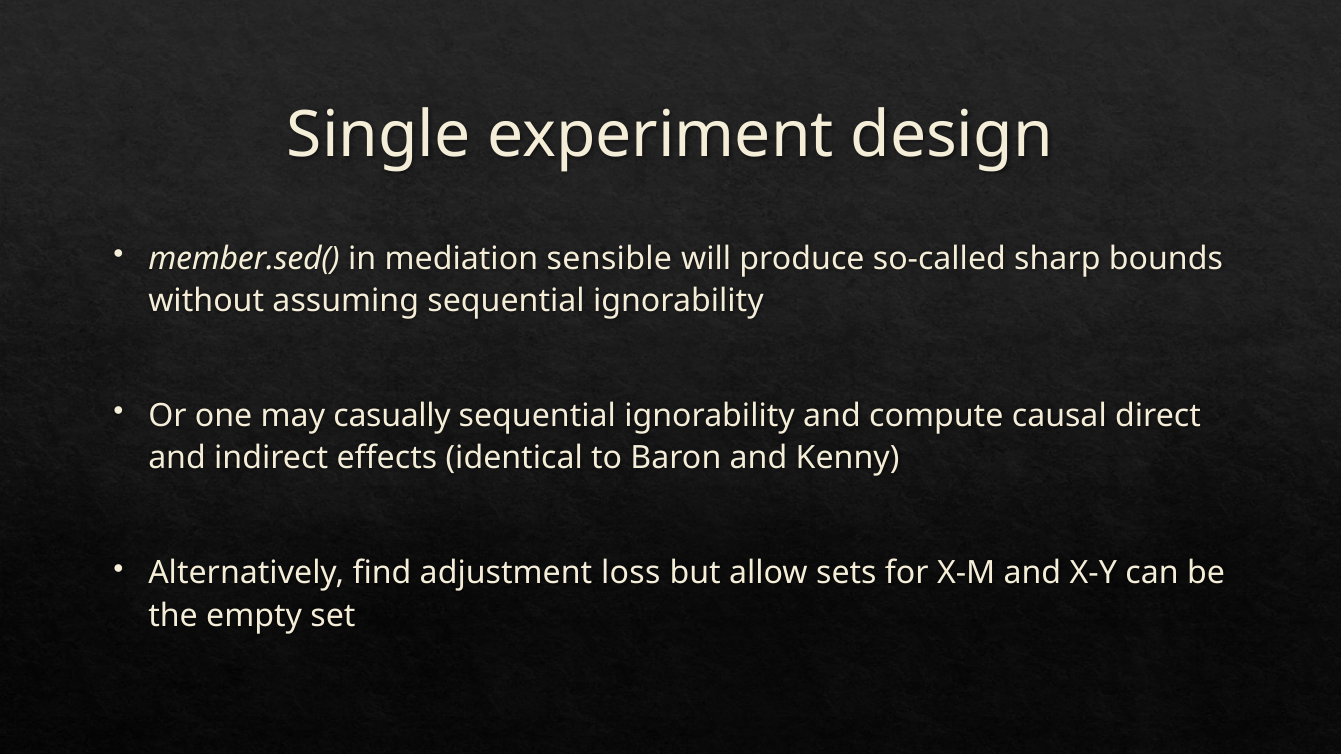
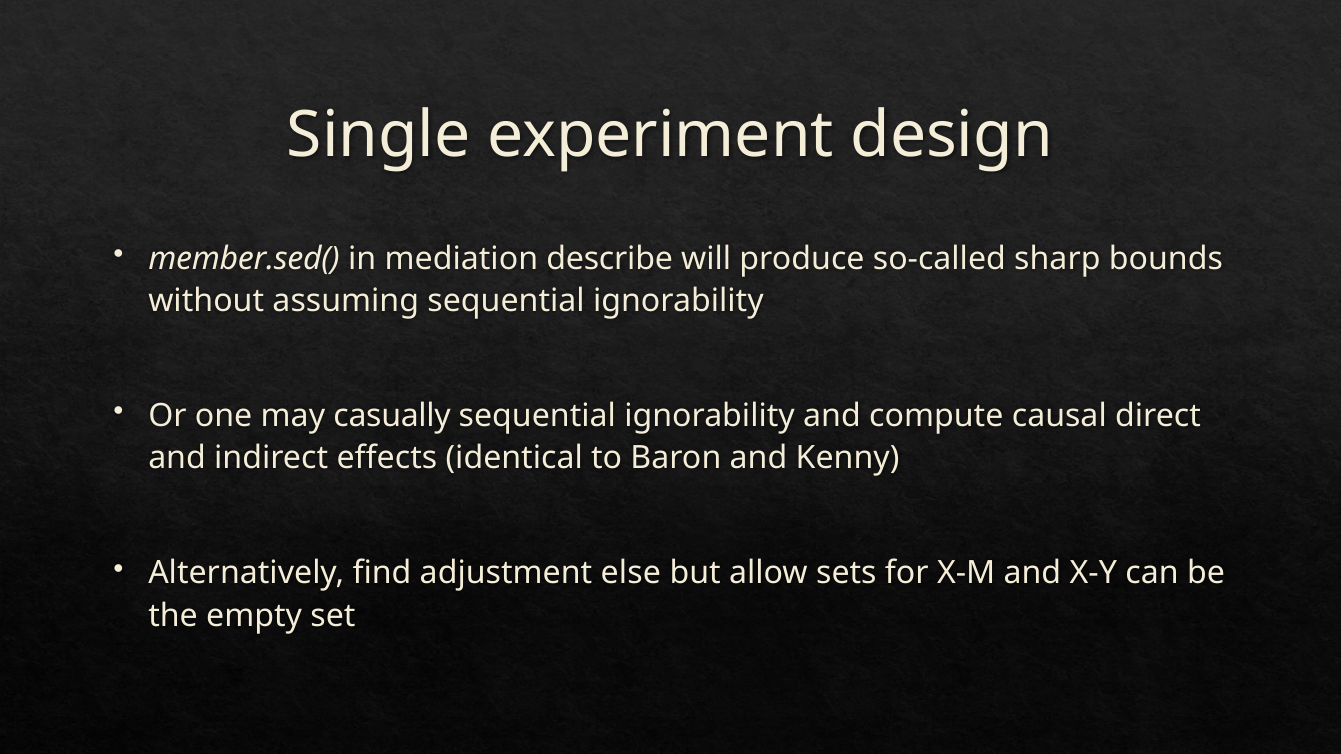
sensible: sensible -> describe
loss: loss -> else
